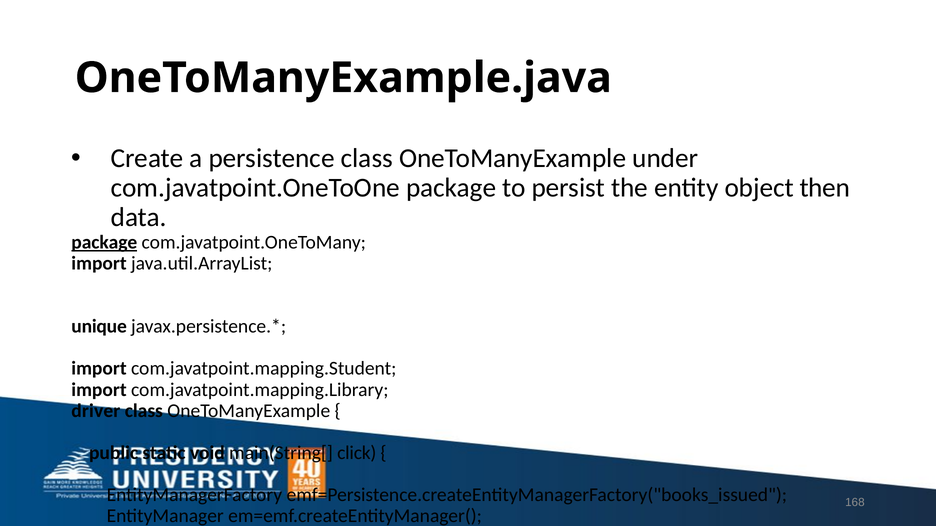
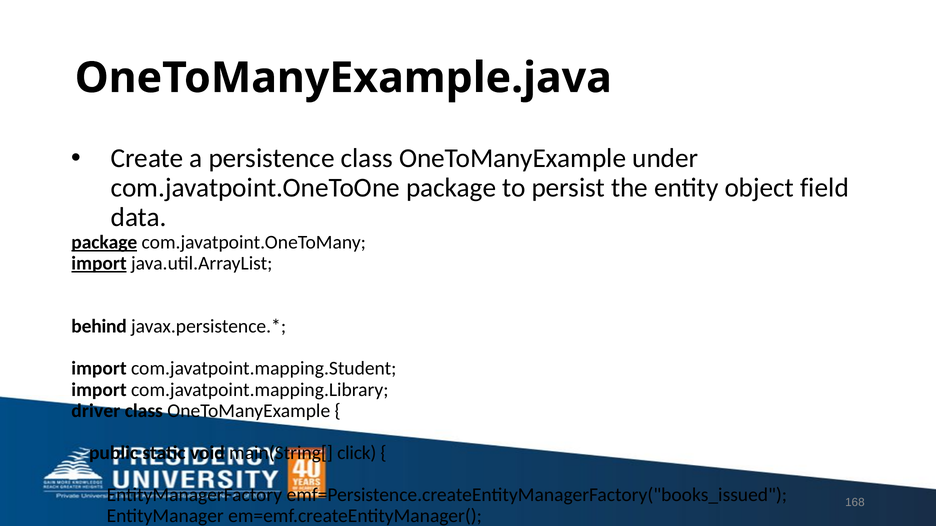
then: then -> field
import at (99, 264) underline: none -> present
unique: unique -> behind
